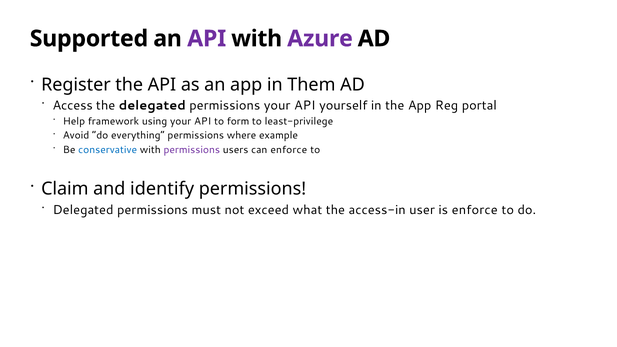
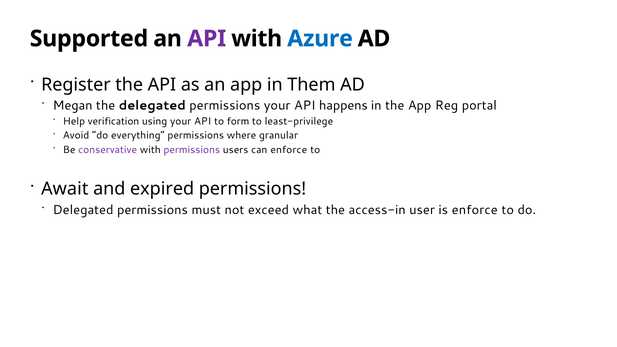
Azure colour: purple -> blue
Access: Access -> Megan
yourself: yourself -> happens
framework: framework -> verification
example: example -> granular
conservative colour: blue -> purple
Claim: Claim -> Await
identify: identify -> expired
